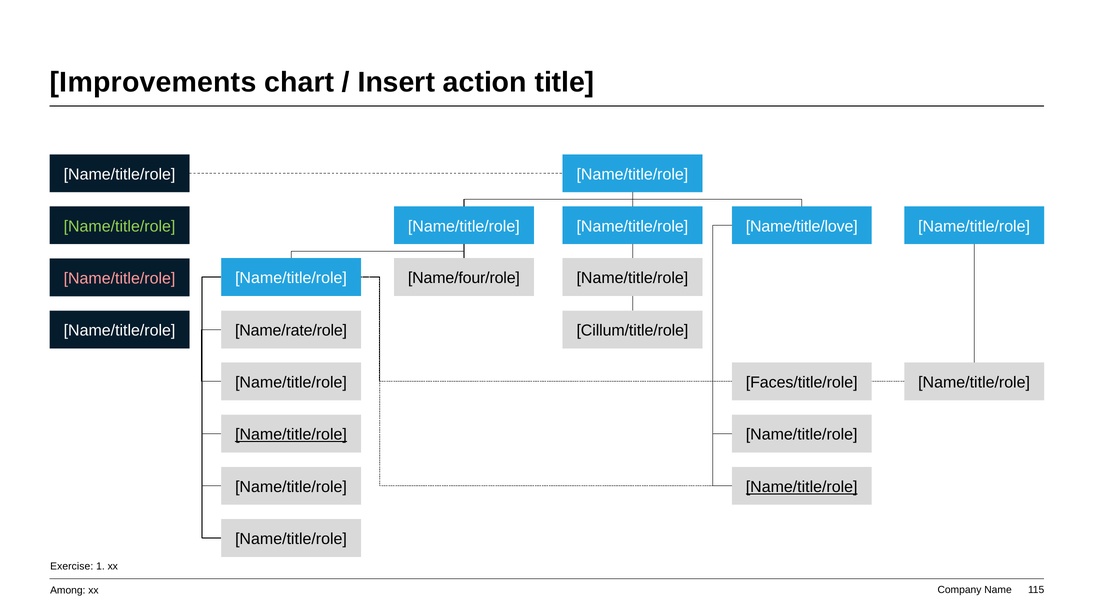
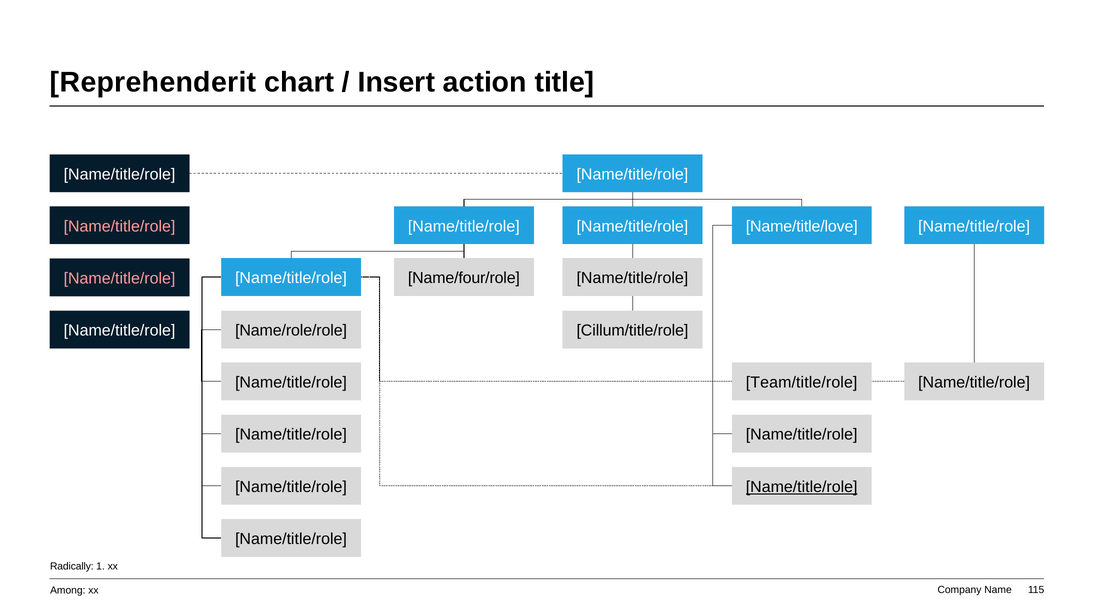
Improvements: Improvements -> Reprehenderit
Name/title/role at (120, 226) colour: light green -> pink
Name/rate/role: Name/rate/role -> Name/role/role
Faces/title/role: Faces/title/role -> Team/title/role
Name/title/role at (291, 435) underline: present -> none
Exercise: Exercise -> Radically
